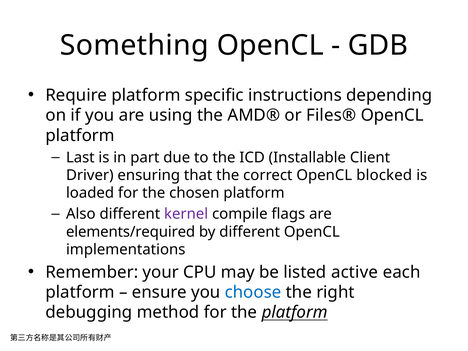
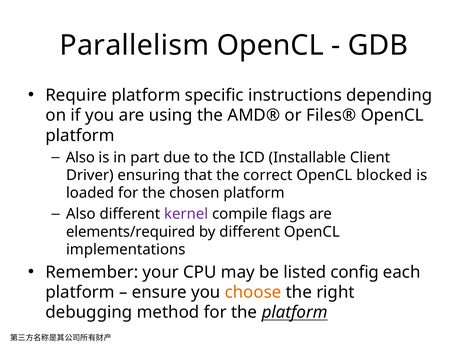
Something: Something -> Parallelism
Last at (80, 158): Last -> Also
active: active -> config
choose colour: blue -> orange
